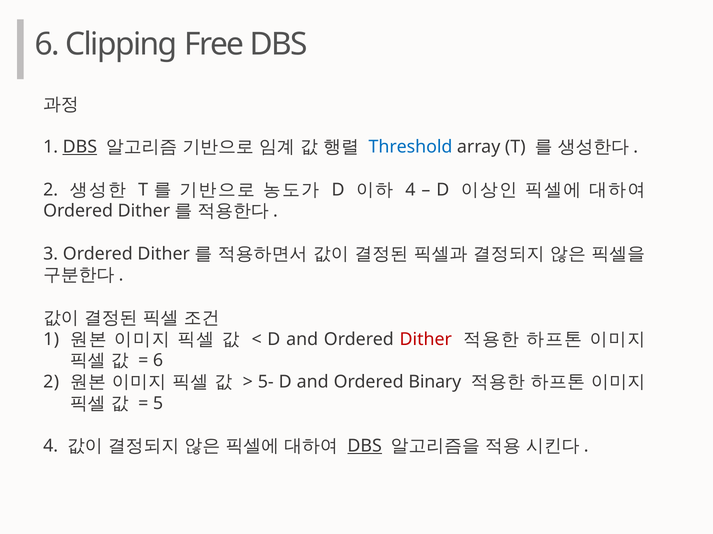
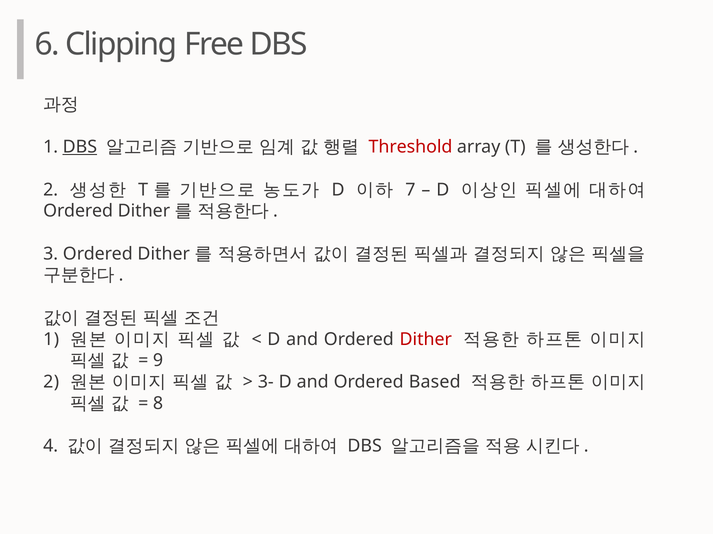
Threshold colour: blue -> red
4 at (410, 190): 4 -> 7
6 at (158, 361): 6 -> 9
5-: 5- -> 3-
Binary: Binary -> Based
5: 5 -> 8
DBS at (365, 447) underline: present -> none
